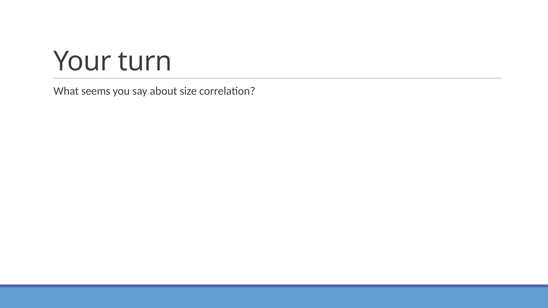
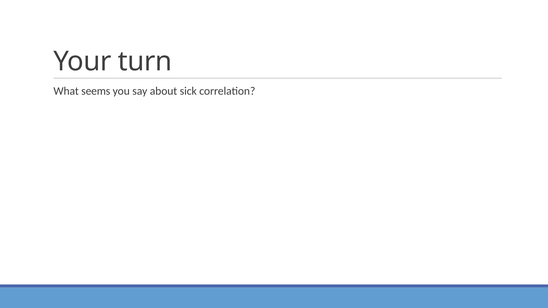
size: size -> sick
